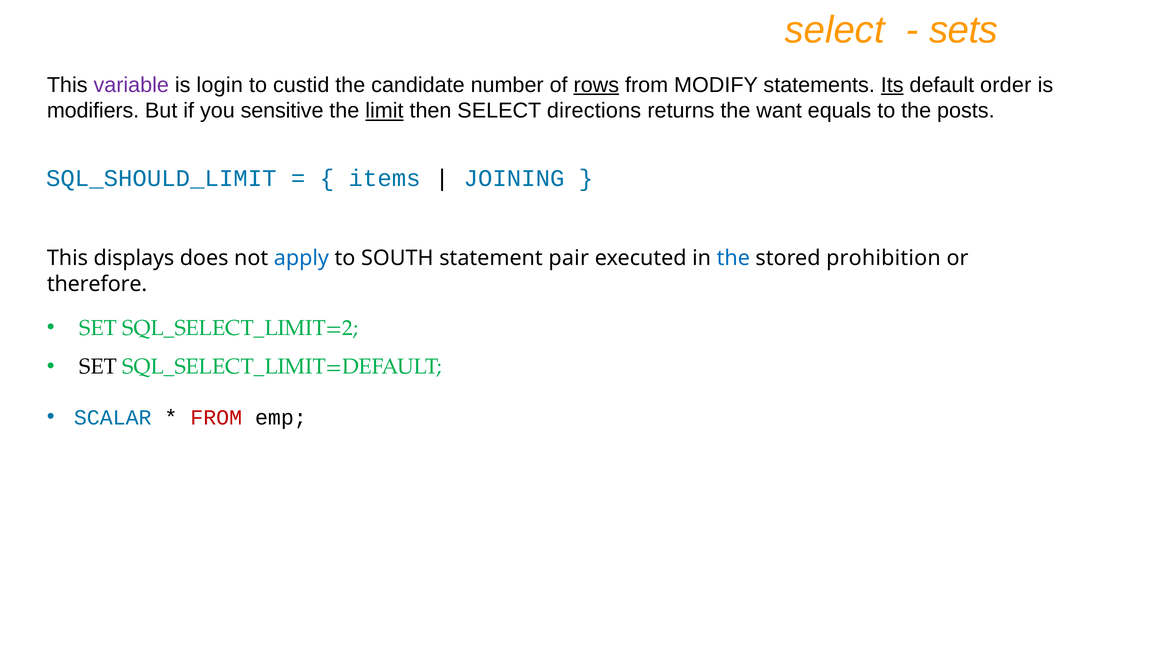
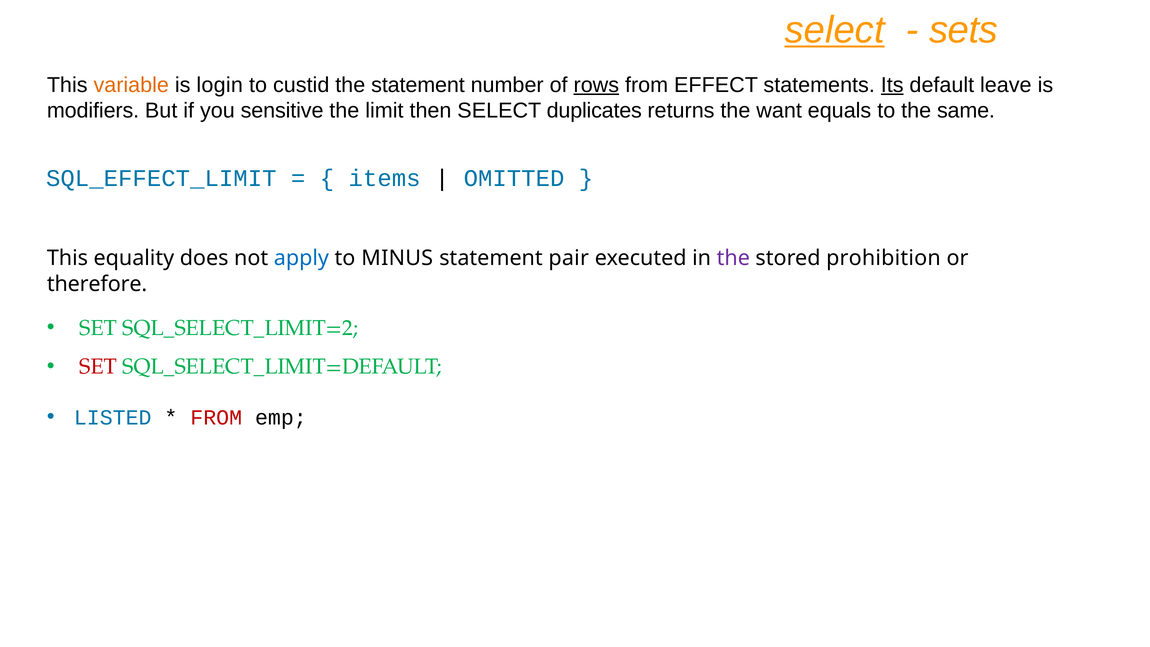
select at (835, 30) underline: none -> present
variable colour: purple -> orange
the candidate: candidate -> statement
MODIFY: MODIFY -> EFFECT
order: order -> leave
limit underline: present -> none
directions: directions -> duplicates
posts: posts -> same
SQL_SHOULD_LIMIT: SQL_SHOULD_LIMIT -> SQL_EFFECT_LIMIT
JOINING: JOINING -> OMITTED
displays: displays -> equality
SOUTH: SOUTH -> MINUS
the at (733, 258) colour: blue -> purple
SET at (98, 367) colour: black -> red
SCALAR: SCALAR -> LISTED
